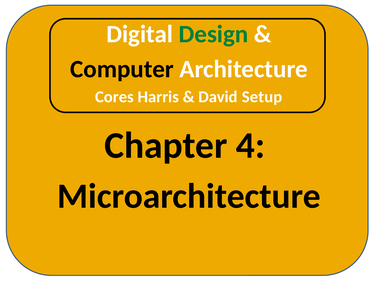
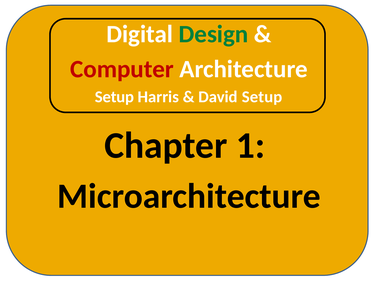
Computer colour: black -> red
Cores at (114, 97): Cores -> Setup
4: 4 -> 1
